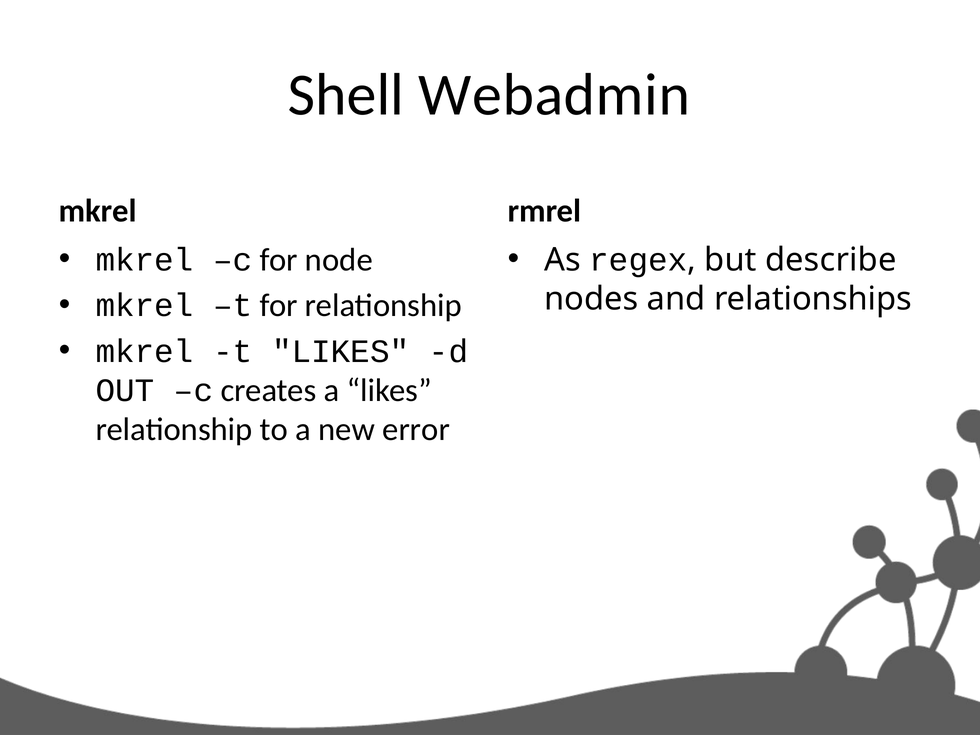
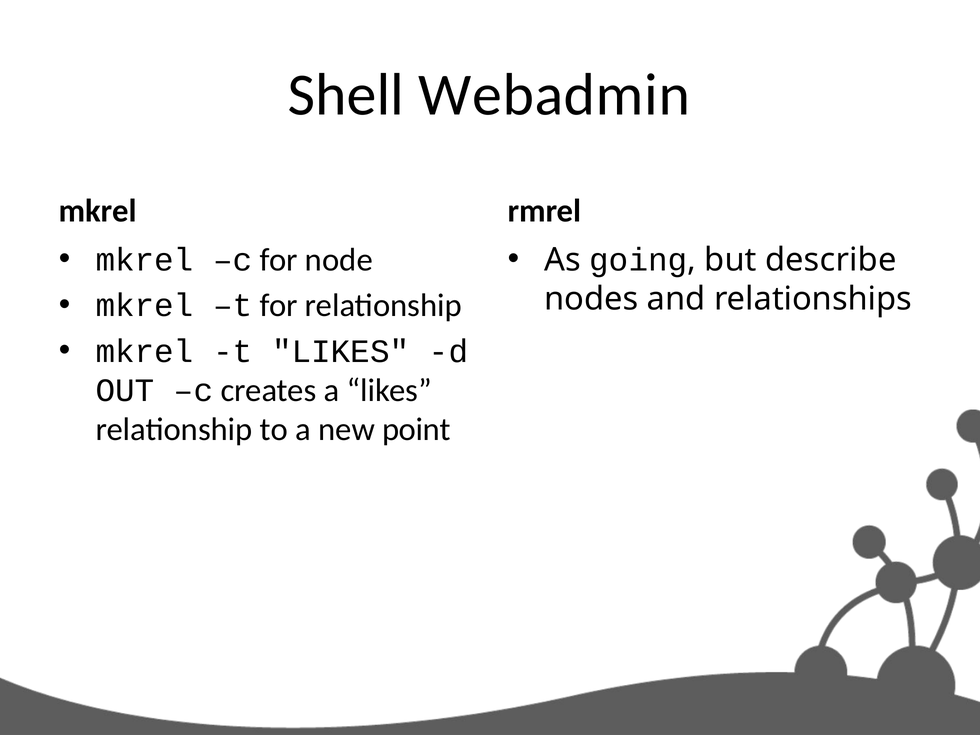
regex: regex -> going
error: error -> point
